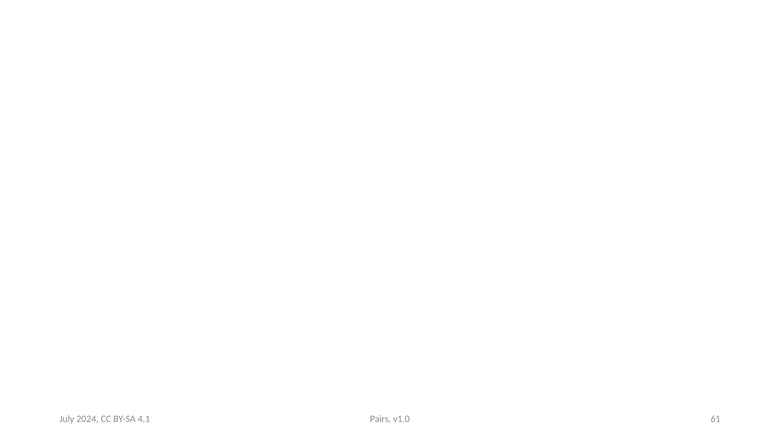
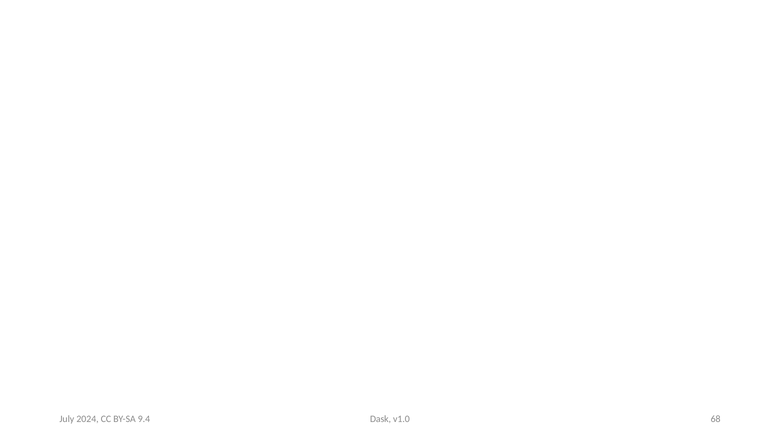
Pairs: Pairs -> Dask
61: 61 -> 68
4.1: 4.1 -> 9.4
